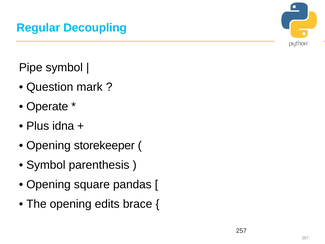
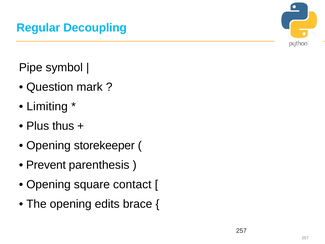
Operate: Operate -> Limiting
idna: idna -> thus
Symbol at (46, 165): Symbol -> Prevent
pandas: pandas -> contact
